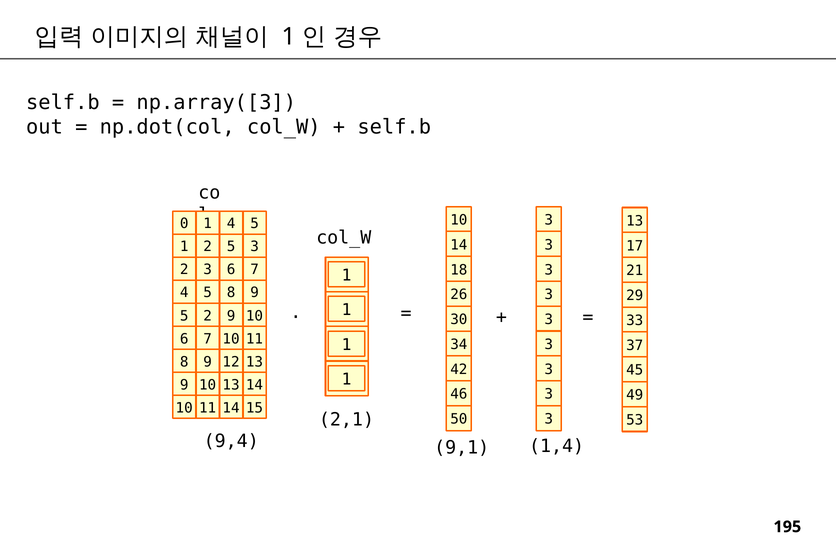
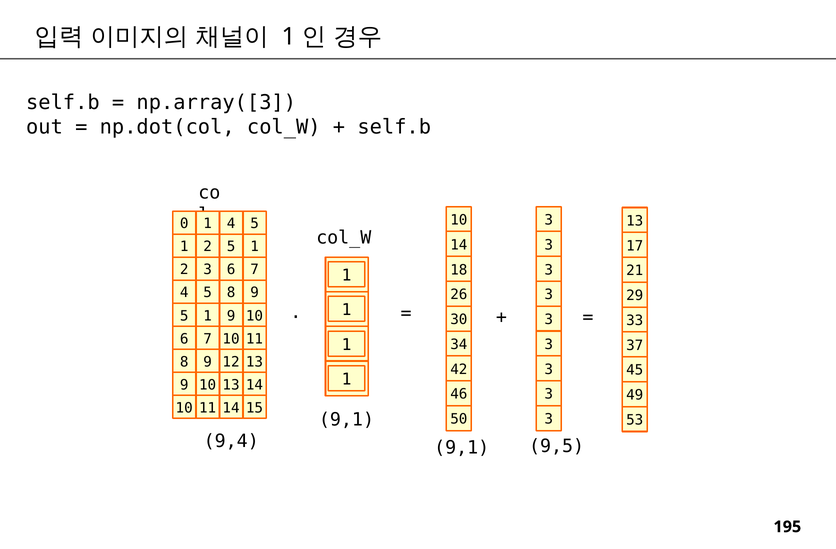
2 5 3: 3 -> 1
2 at (208, 316): 2 -> 1
2,1 at (346, 420): 2,1 -> 9,1
1,4: 1,4 -> 9,5
